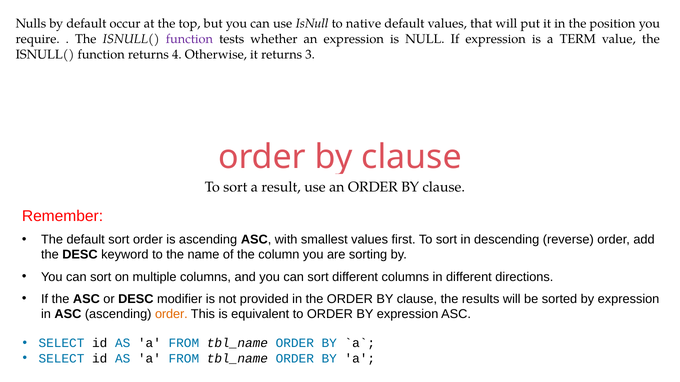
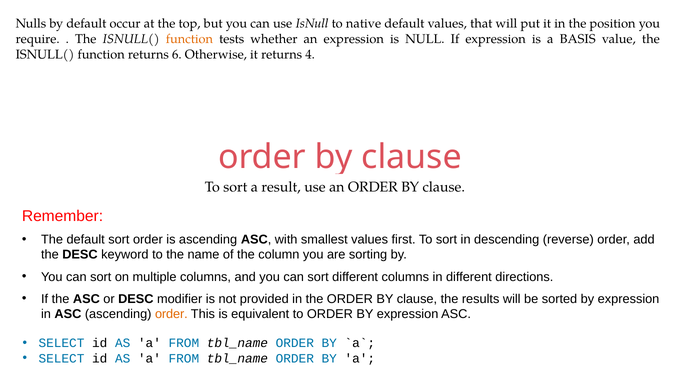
function at (189, 39) colour: purple -> orange
TERM: TERM -> BASIS
4: 4 -> 6
3: 3 -> 4
